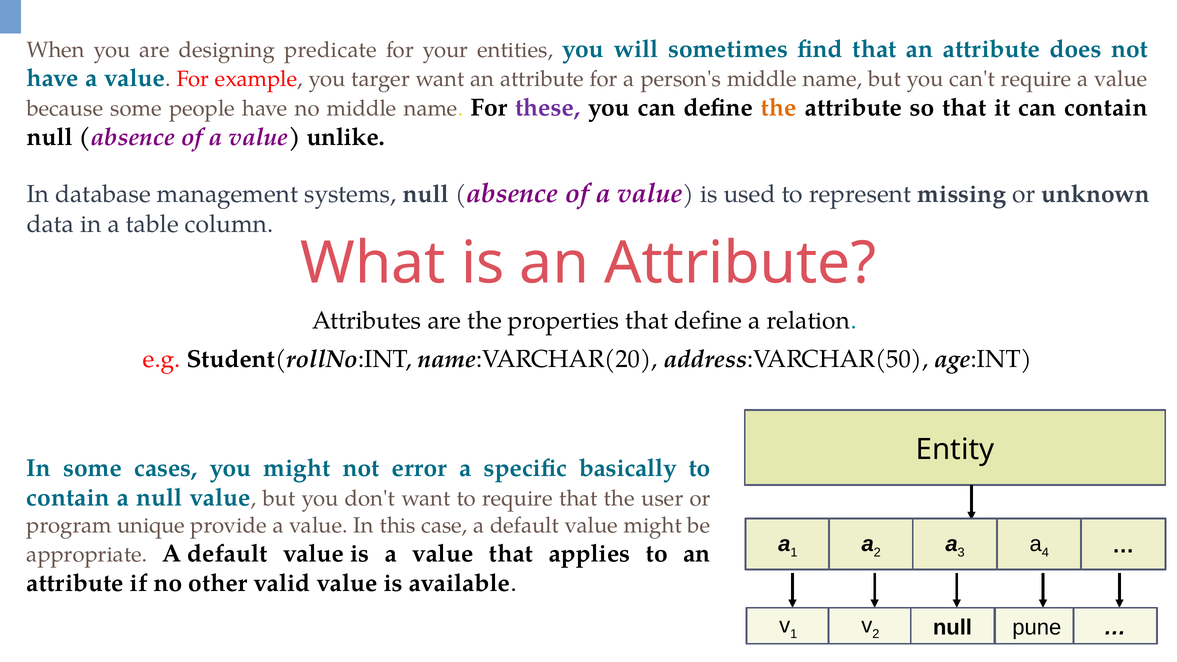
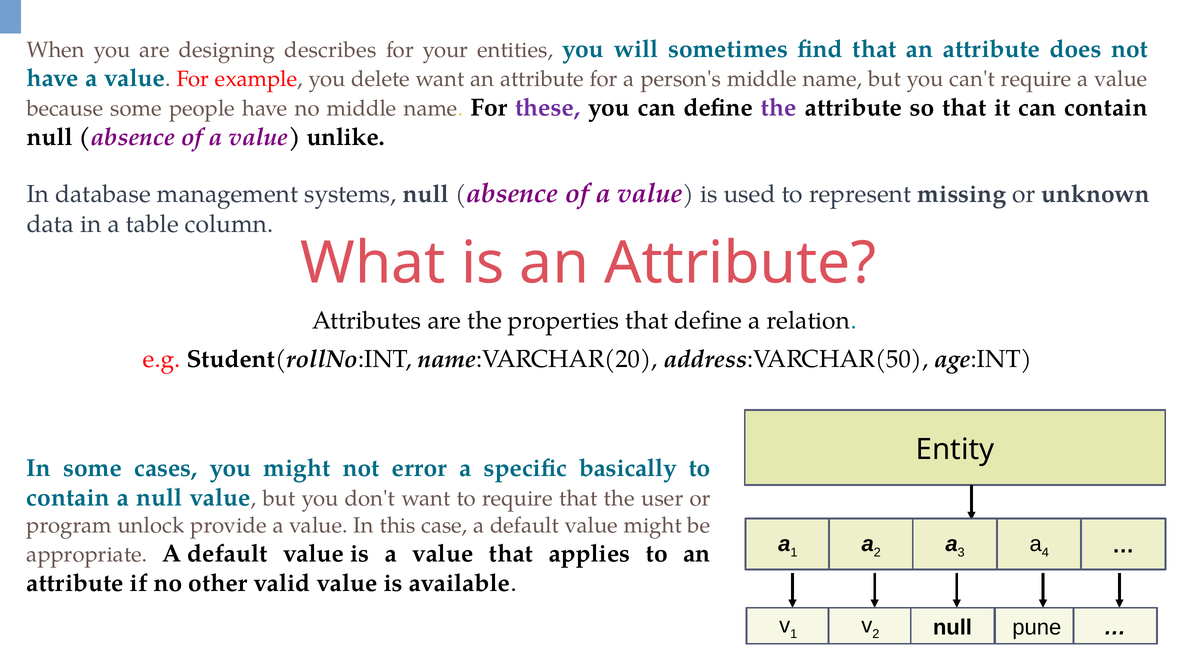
predicate: predicate -> describes
targer: targer -> delete
the at (779, 108) colour: orange -> purple
unique: unique -> unlock
